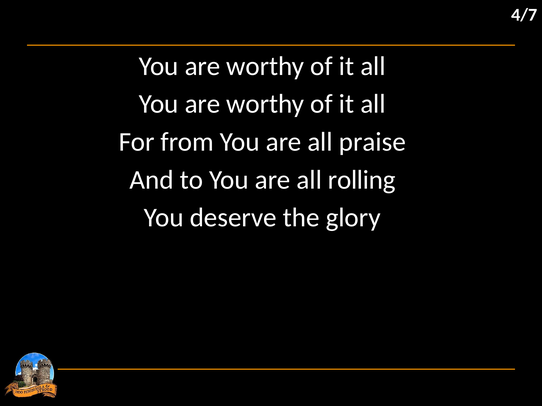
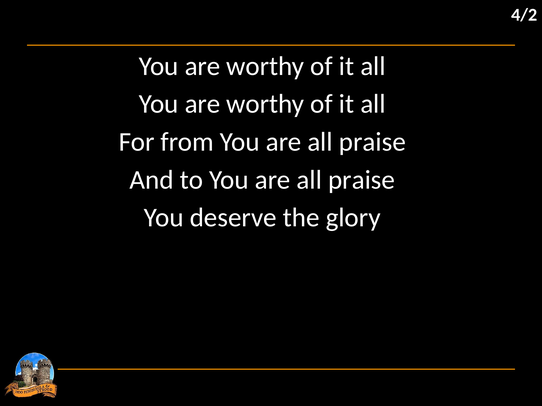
4/7: 4/7 -> 4/2
rolling at (362, 180): rolling -> praise
